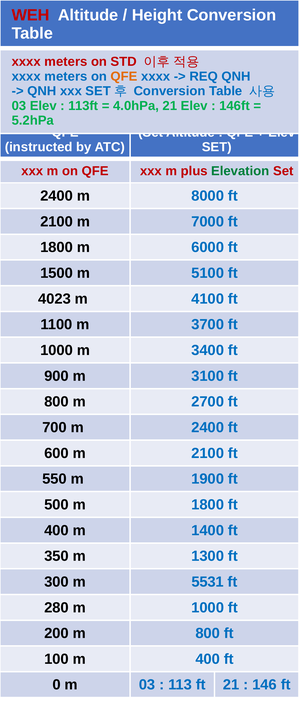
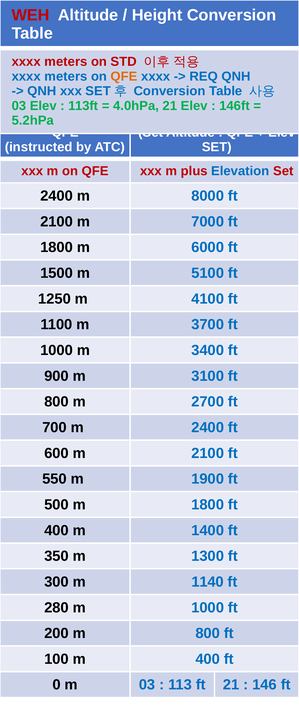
Elevation colour: green -> blue
4023: 4023 -> 1250
5531: 5531 -> 1140
